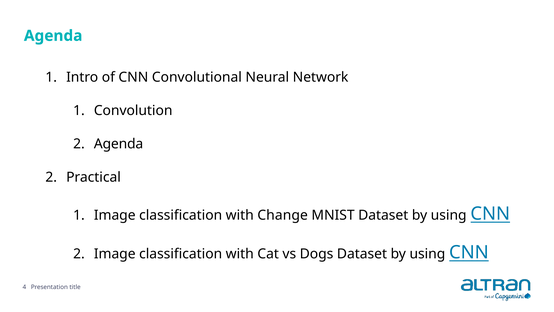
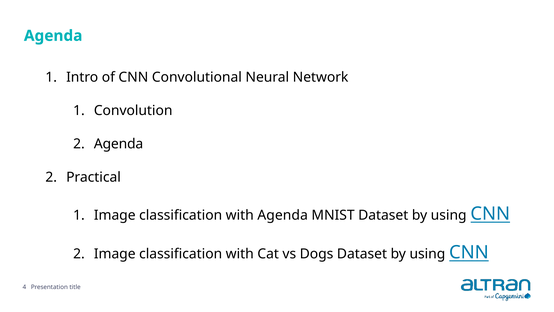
with Change: Change -> Agenda
